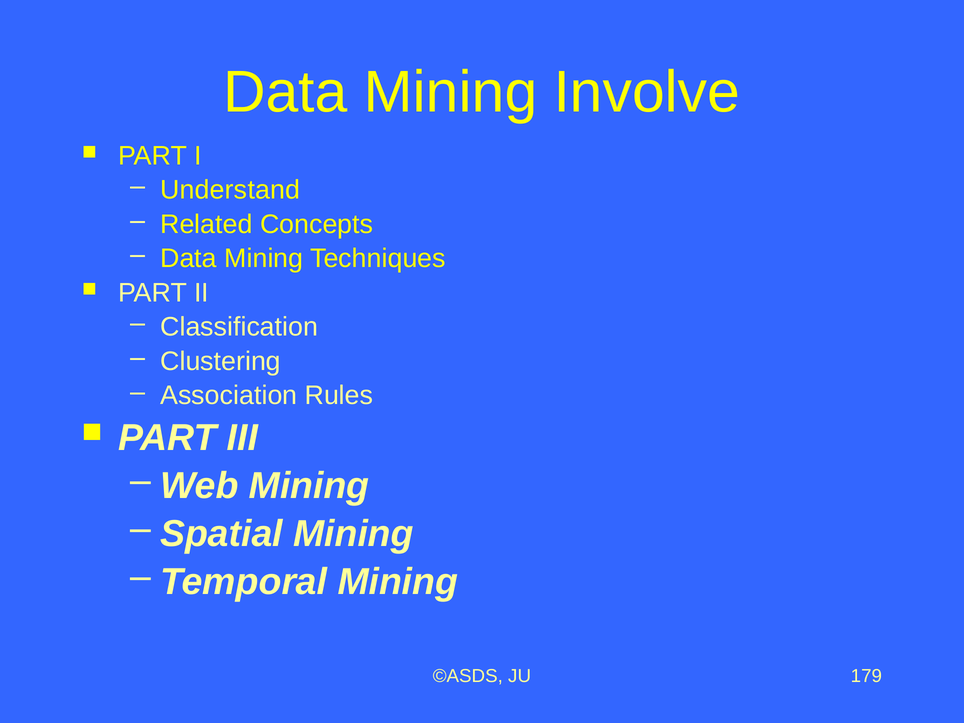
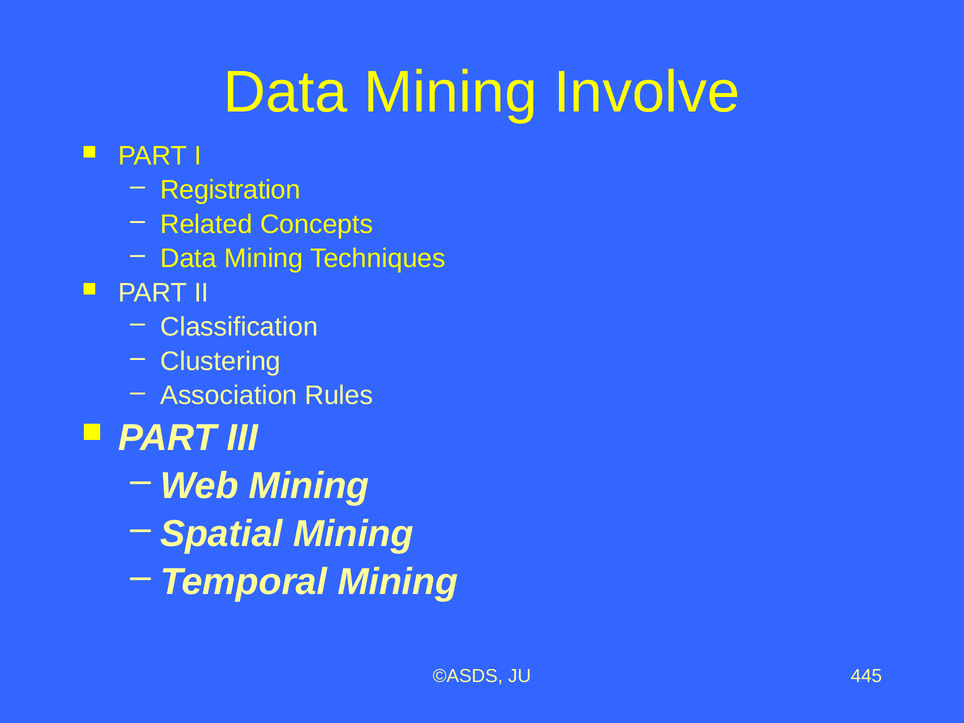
Understand: Understand -> Registration
179: 179 -> 445
